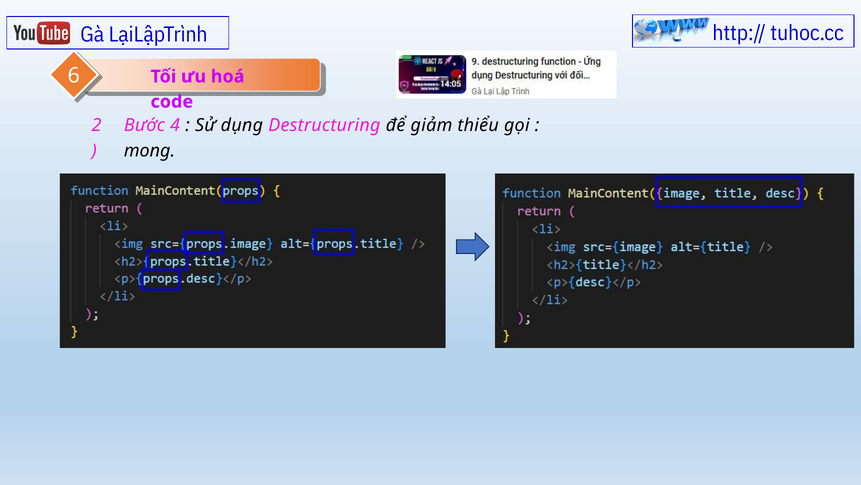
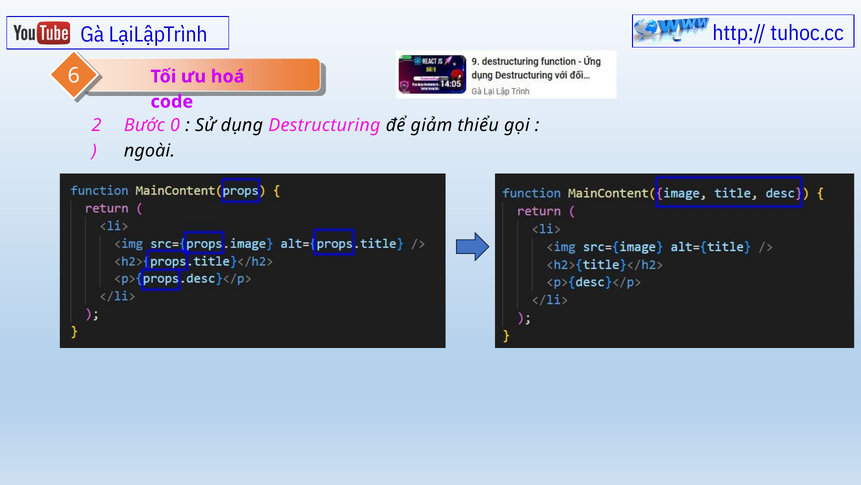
4: 4 -> 0
mong: mong -> ngoài
